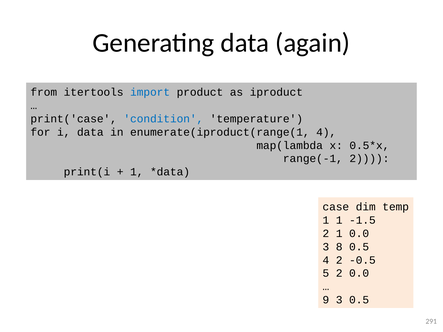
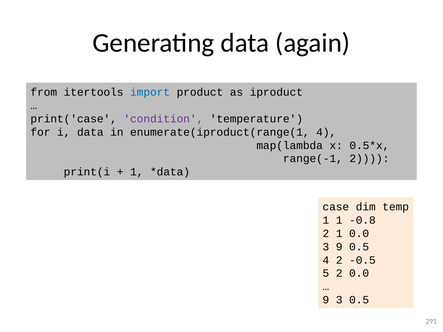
condition colour: blue -> purple
-1.5: -1.5 -> -0.8
3 8: 8 -> 9
